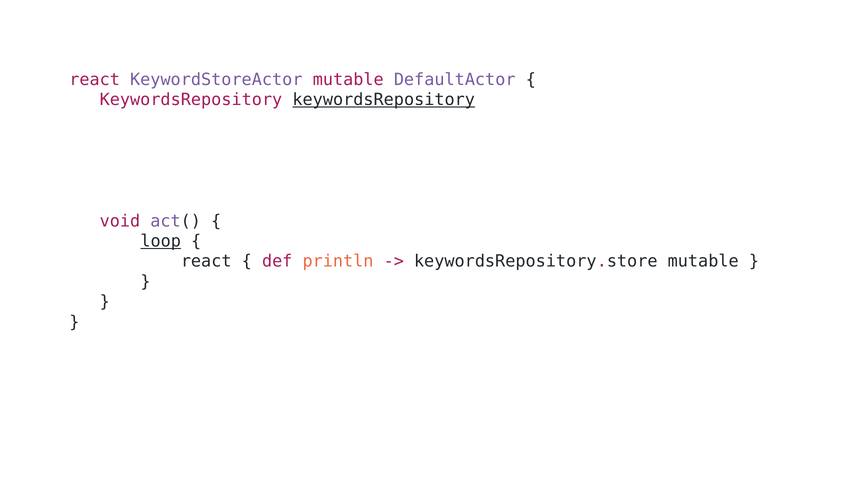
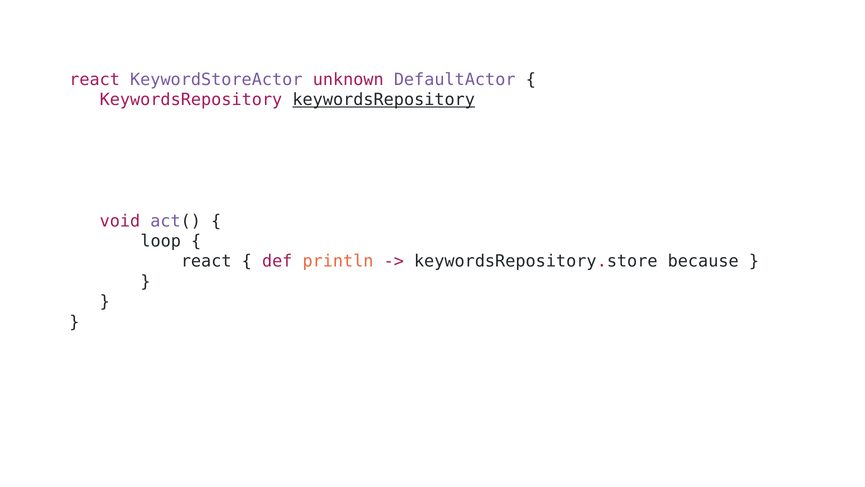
KeywordStoreActor mutable: mutable -> unknown
loop underline: present -> none
keywordsRepository.store mutable: mutable -> because
